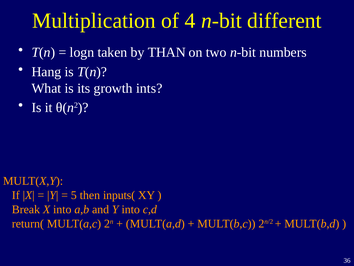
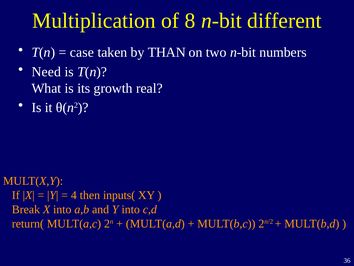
4: 4 -> 8
logn: logn -> case
Hang: Hang -> Need
ints: ints -> real
5: 5 -> 4
